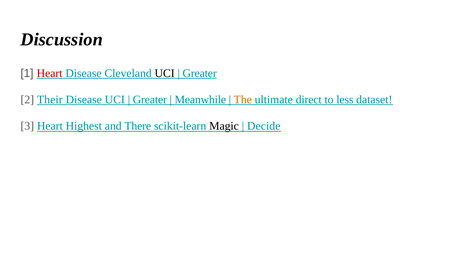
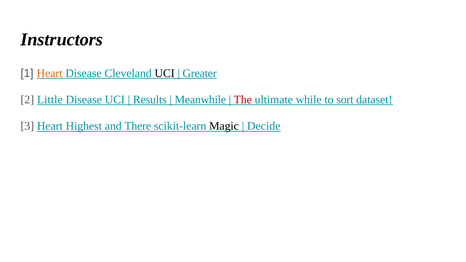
Discussion: Discussion -> Instructors
Heart at (50, 73) colour: red -> orange
Their: Their -> Little
Greater at (150, 100): Greater -> Results
The colour: orange -> red
direct: direct -> while
less: less -> sort
